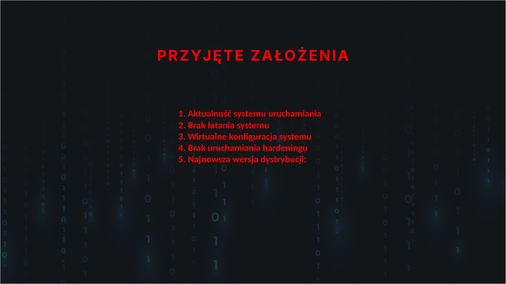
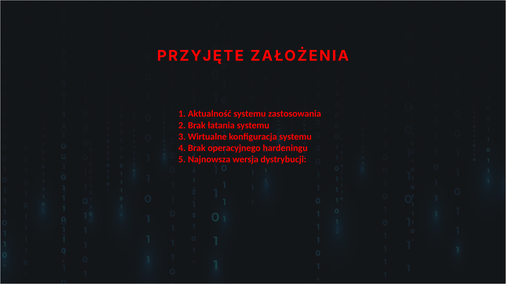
systemu uruchamiania: uruchamiania -> zastosowania
Brak uruchamiania: uruchamiania -> operacyjnego
